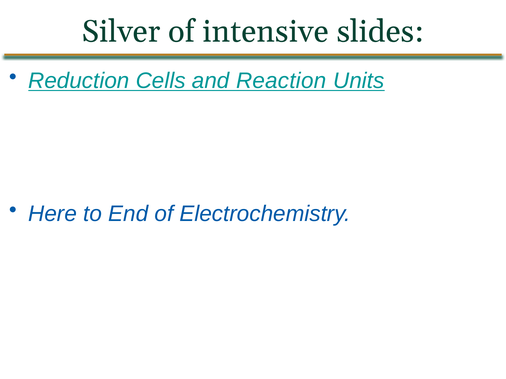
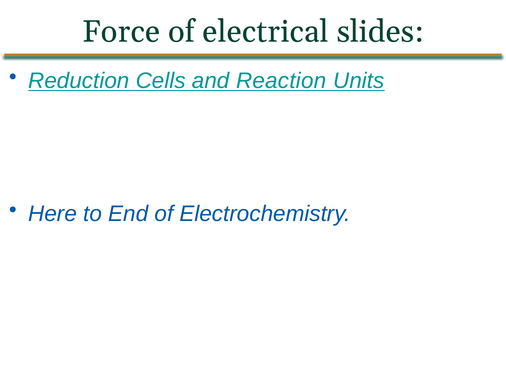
Silver: Silver -> Force
intensive: intensive -> electrical
